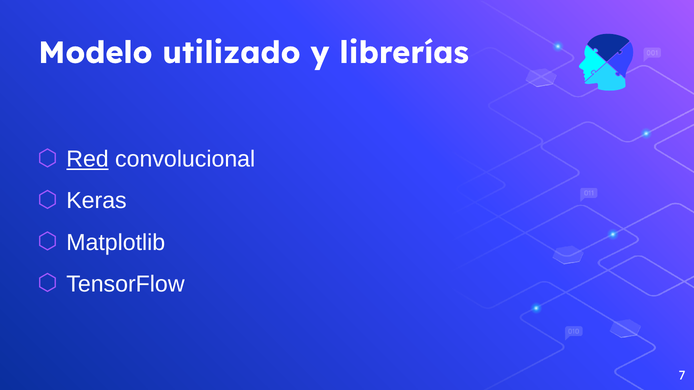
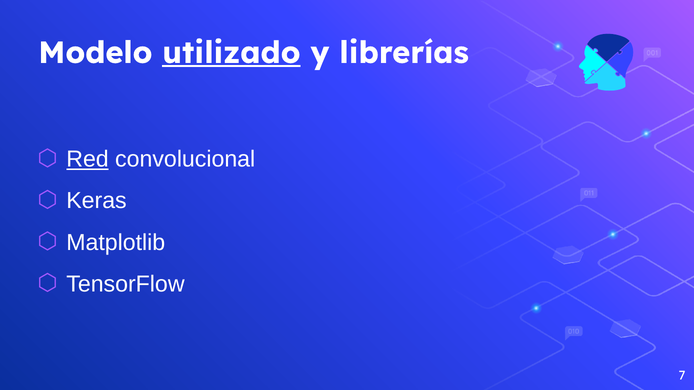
utilizado underline: none -> present
